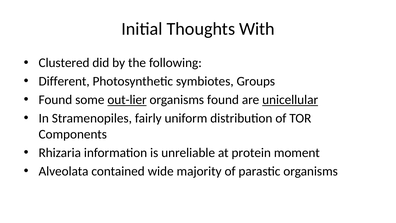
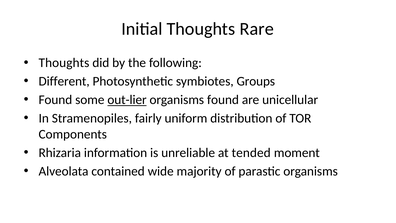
With: With -> Rare
Clustered at (64, 63): Clustered -> Thoughts
unicellular underline: present -> none
protein: protein -> tended
